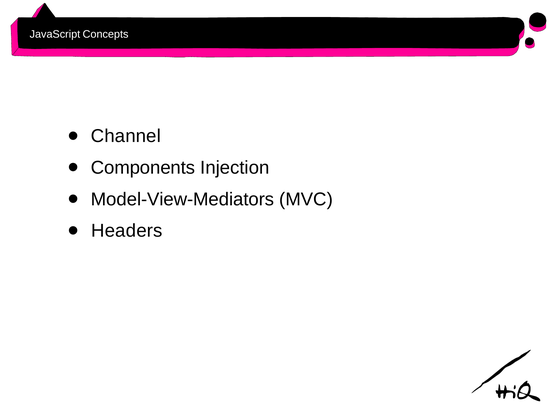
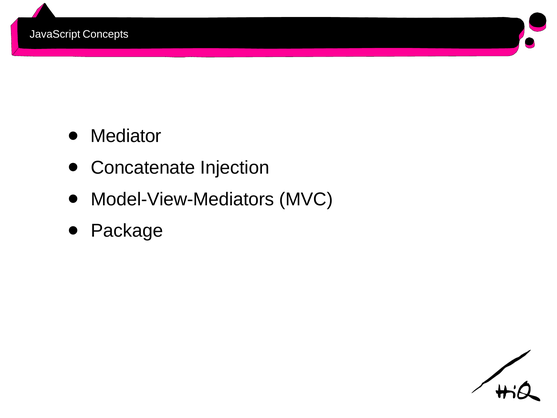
Channel: Channel -> Mediator
Components: Components -> Concatenate
Headers: Headers -> Package
